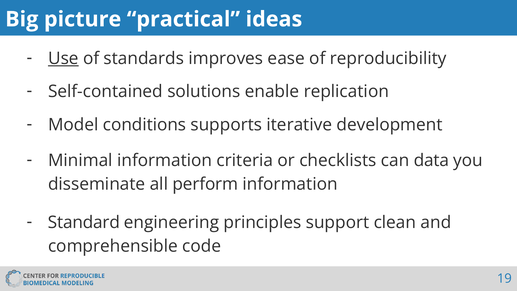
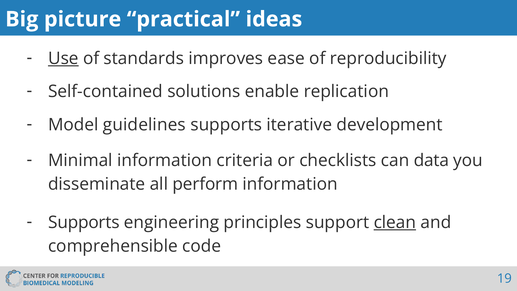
conditions: conditions -> guidelines
Standard at (84, 222): Standard -> Supports
clean underline: none -> present
